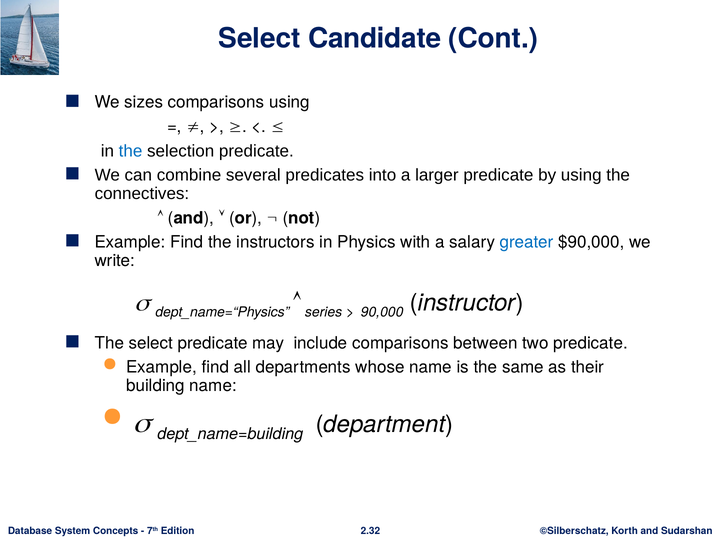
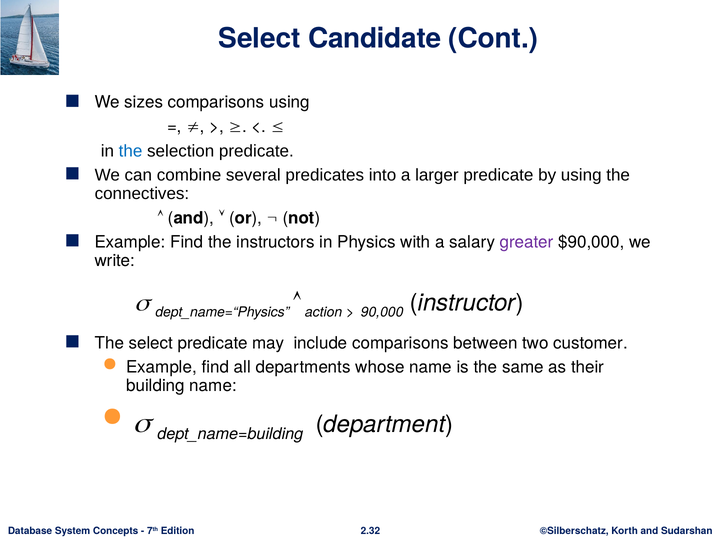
greater colour: blue -> purple
series: series -> action
two predicate: predicate -> customer
